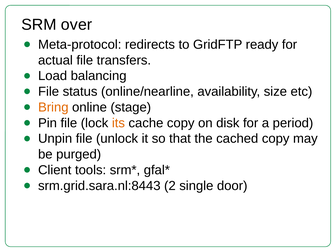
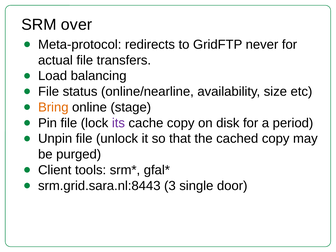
ready: ready -> never
its colour: orange -> purple
2: 2 -> 3
